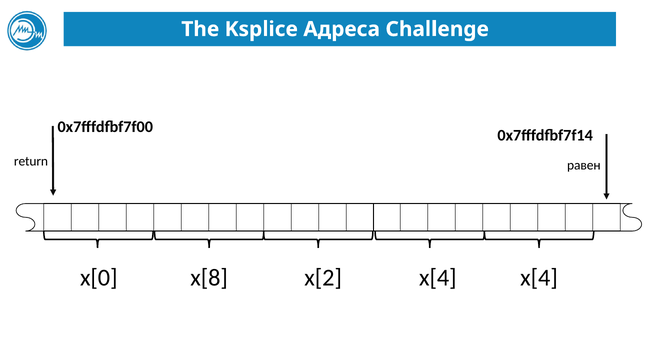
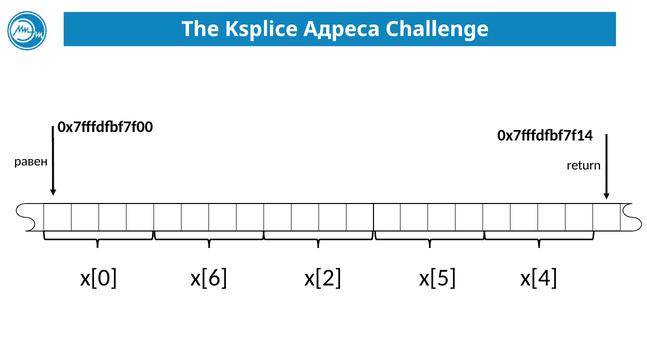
return: return -> равен
равен: равен -> return
x[8: x[8 -> x[6
x[2 x[4: x[4 -> x[5
